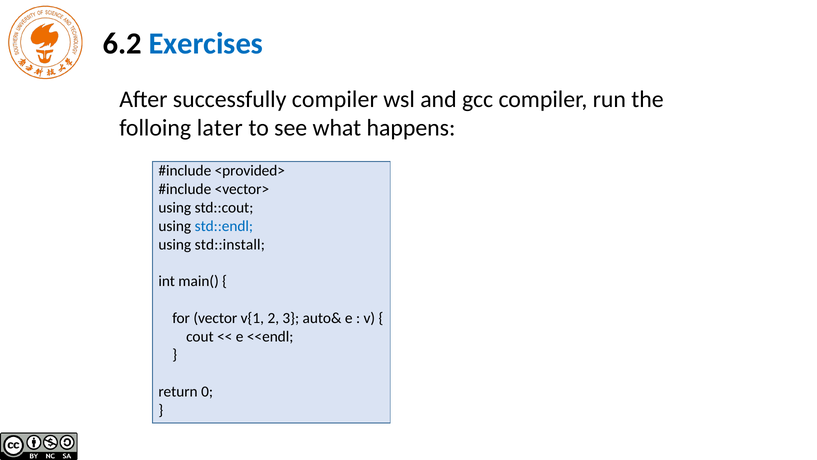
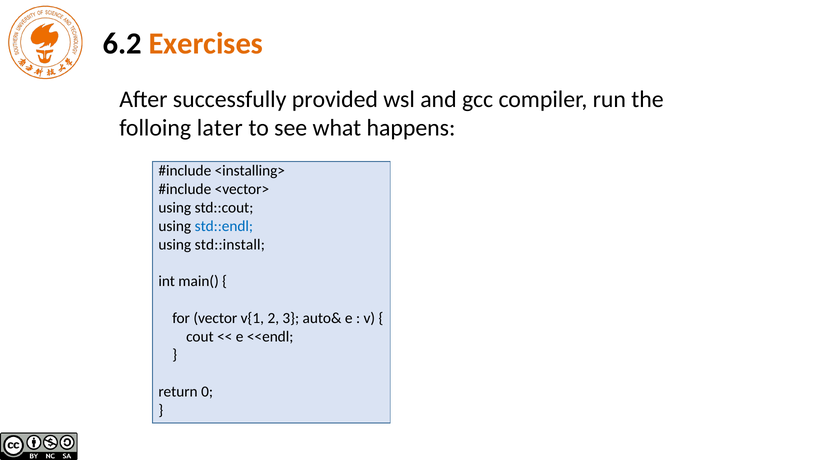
Exercises colour: blue -> orange
successfully compiler: compiler -> provided
<provided>: <provided> -> <installing>
